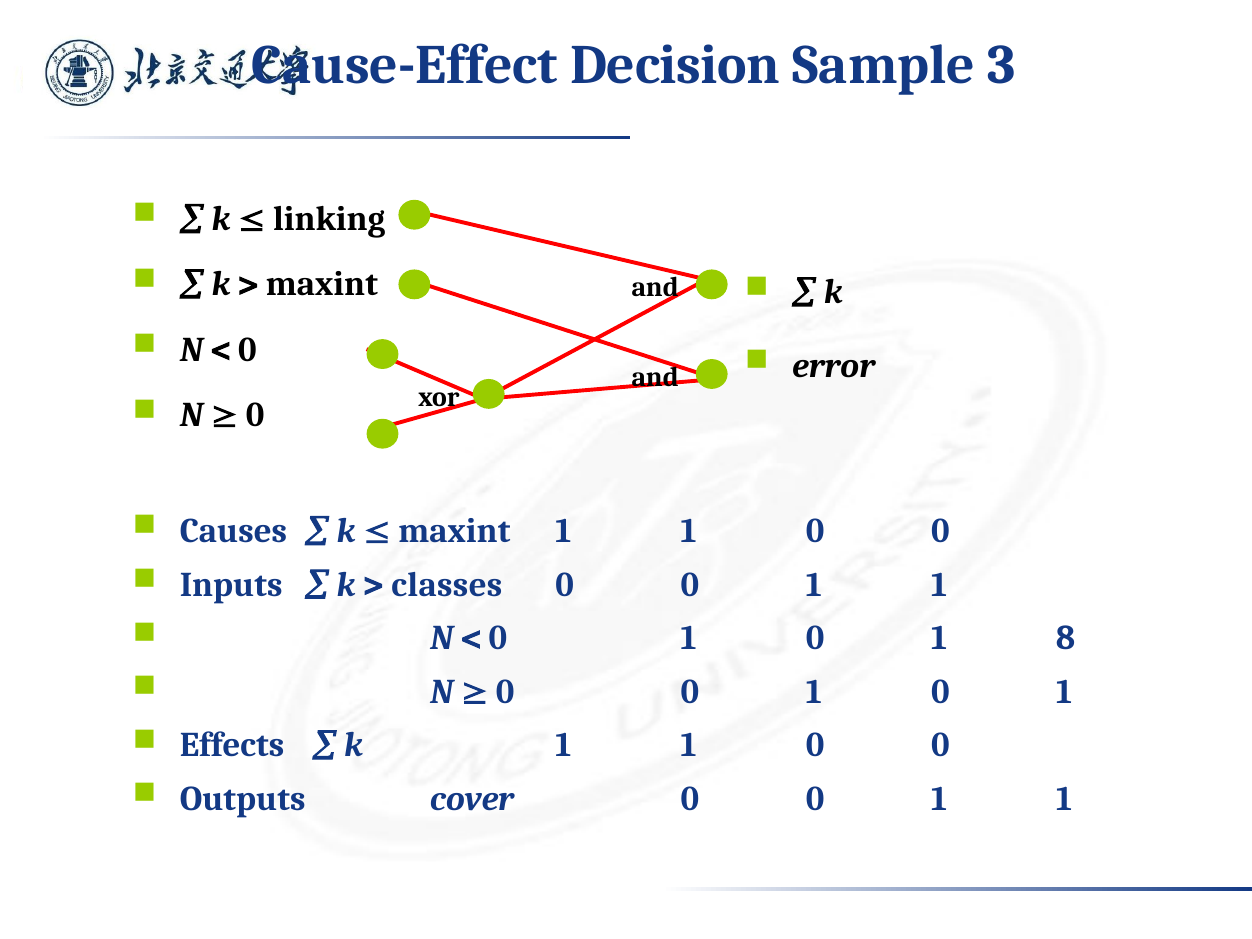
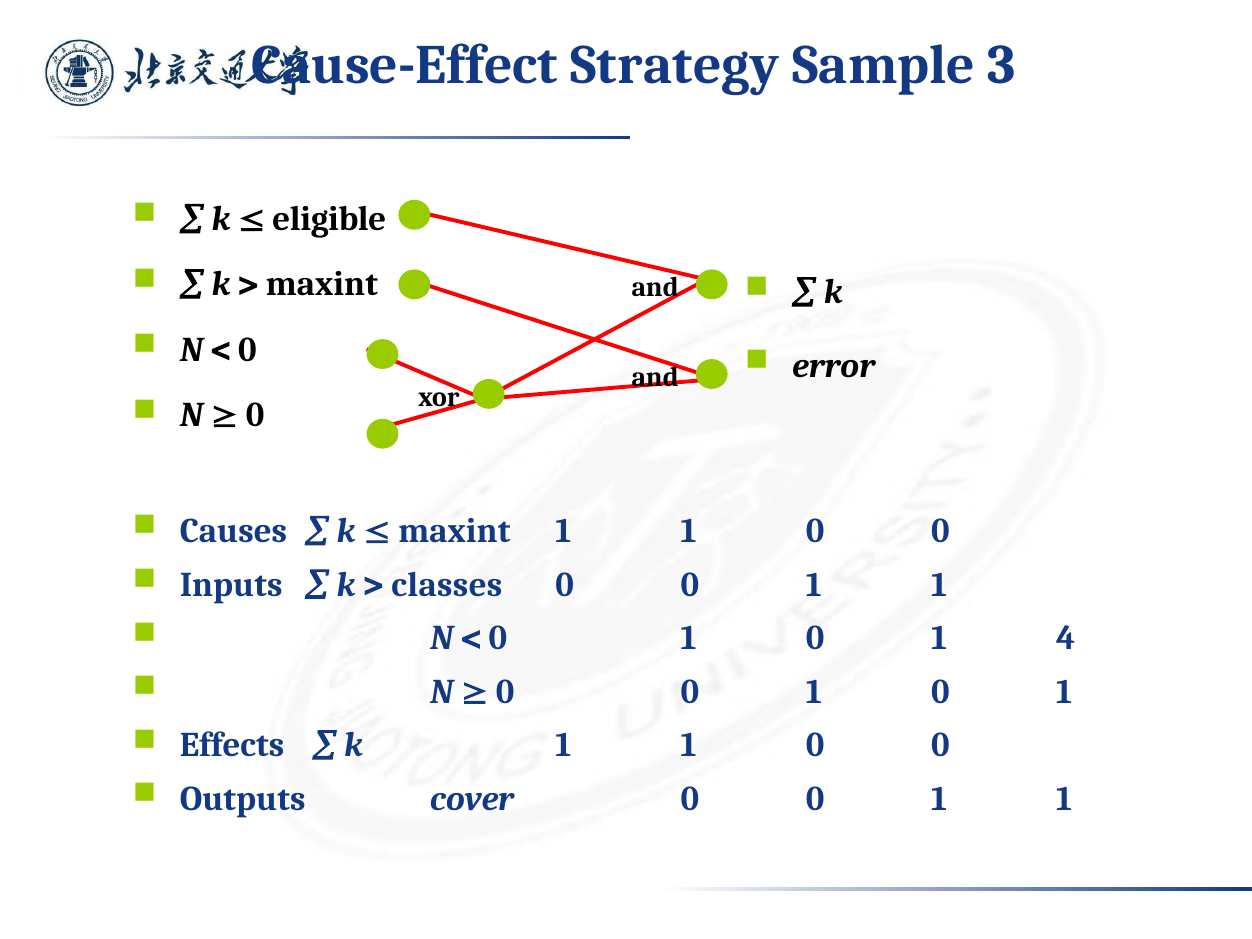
Decision: Decision -> Strategy
linking: linking -> eligible
8: 8 -> 4
